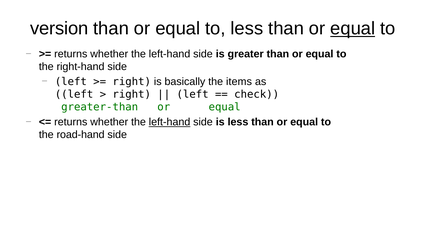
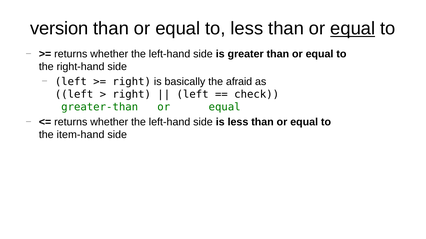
items: items -> afraid
left-hand at (170, 122) underline: present -> none
road-hand: road-hand -> item-hand
